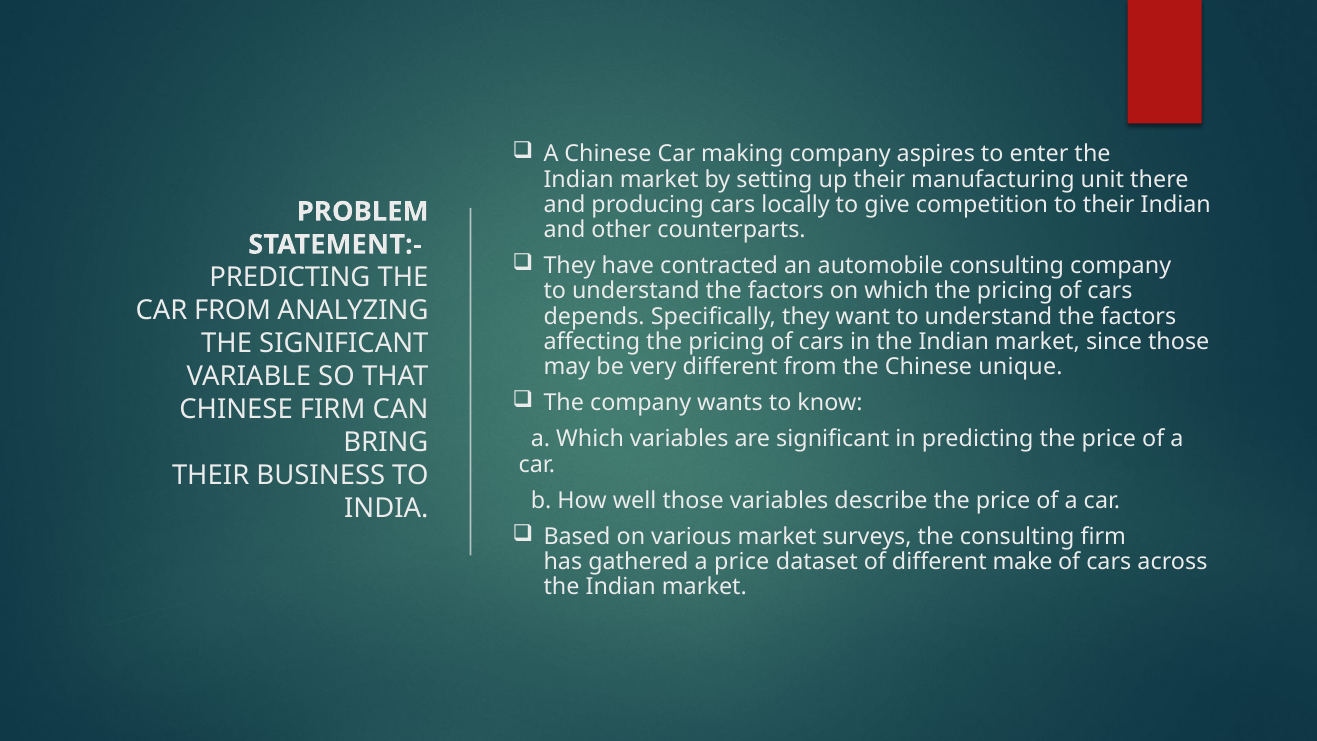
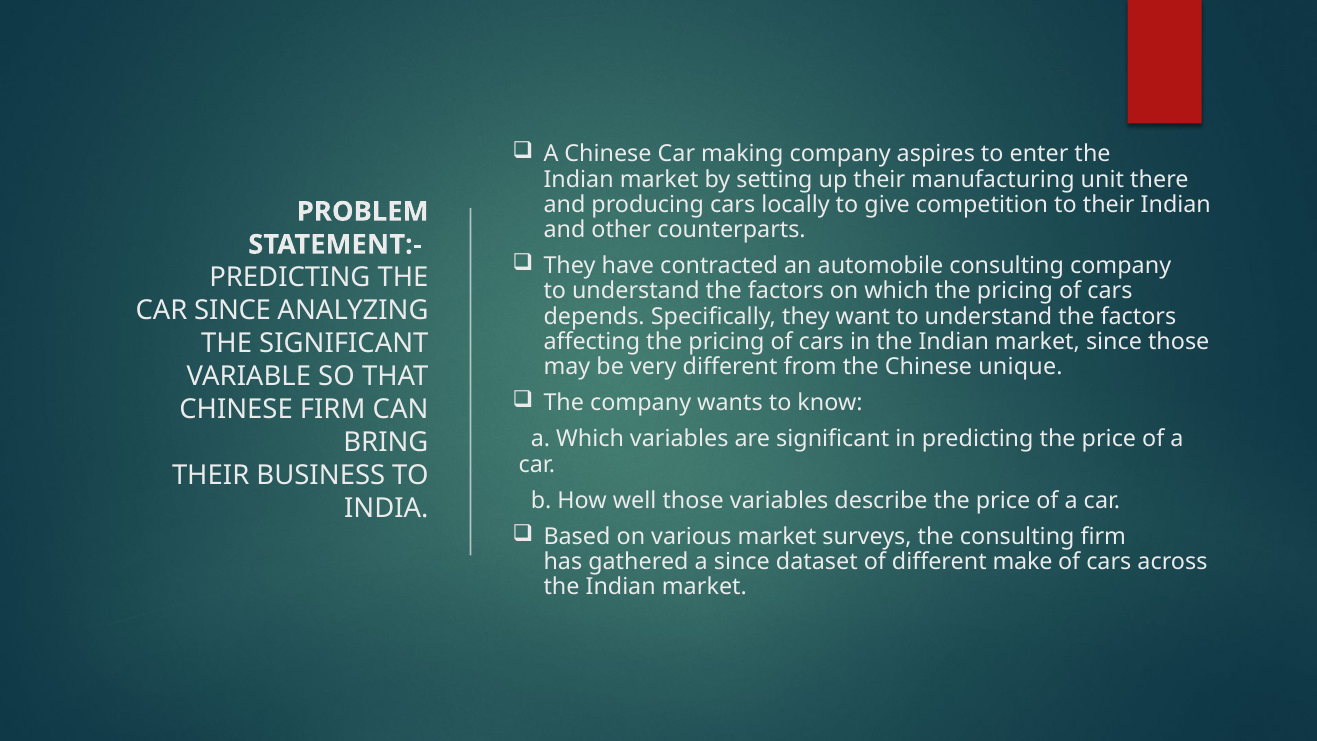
CAR FROM: FROM -> SINCE
a price: price -> since
